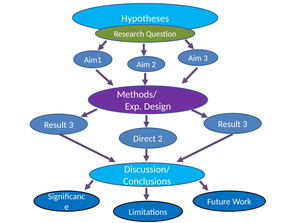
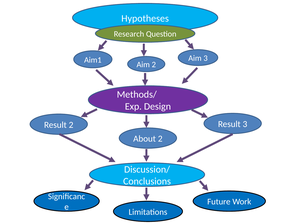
3 at (71, 125): 3 -> 2
Direct: Direct -> About
